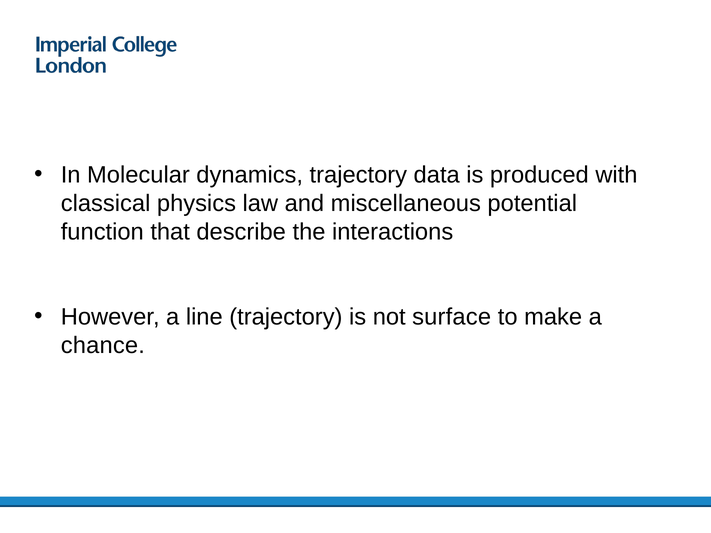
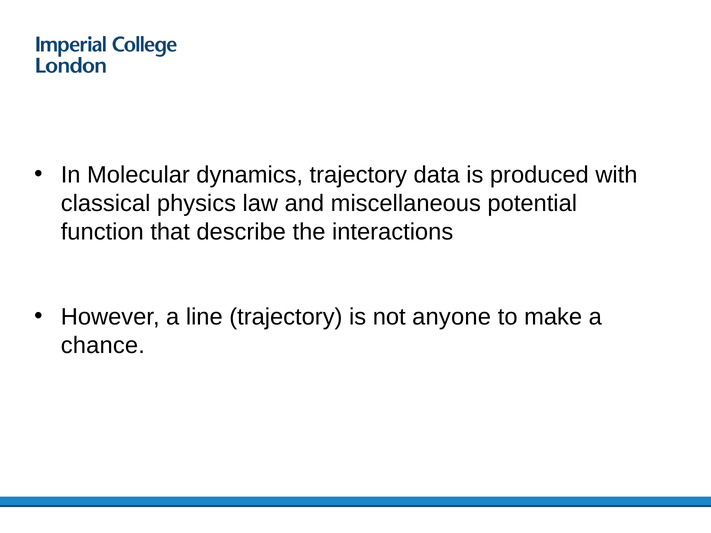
surface: surface -> anyone
